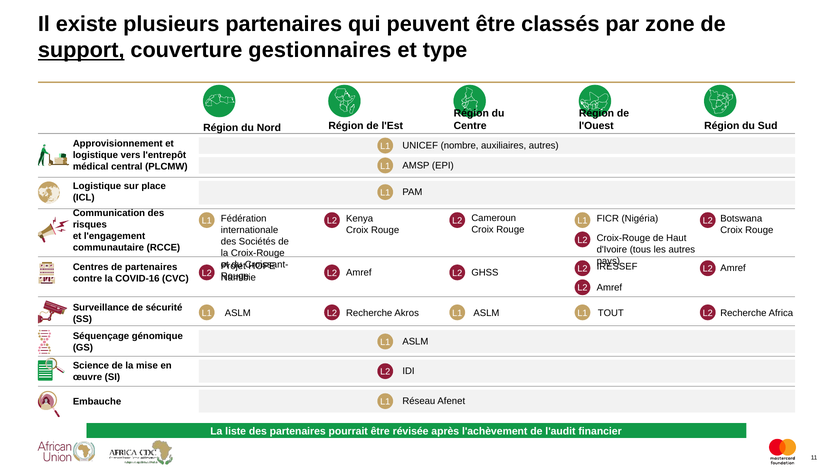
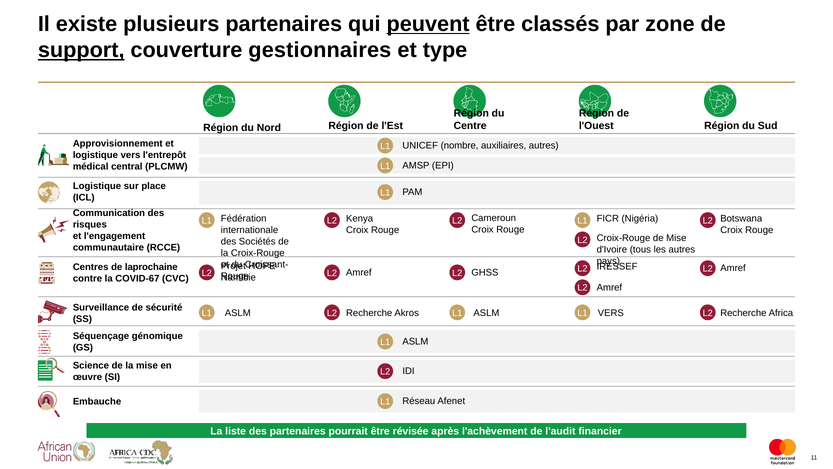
peuvent underline: none -> present
de Haut: Haut -> Mise
de partenaires: partenaires -> laprochaine
COVID-16: COVID-16 -> COVID-67
L1 TOUT: TOUT -> VERS
